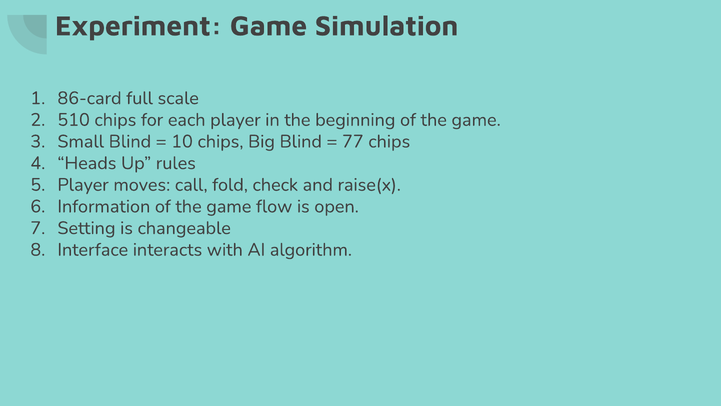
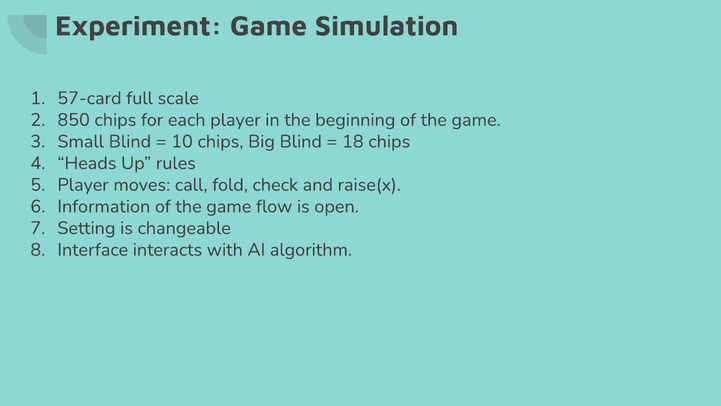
86-card: 86-card -> 57-card
510: 510 -> 850
77: 77 -> 18
